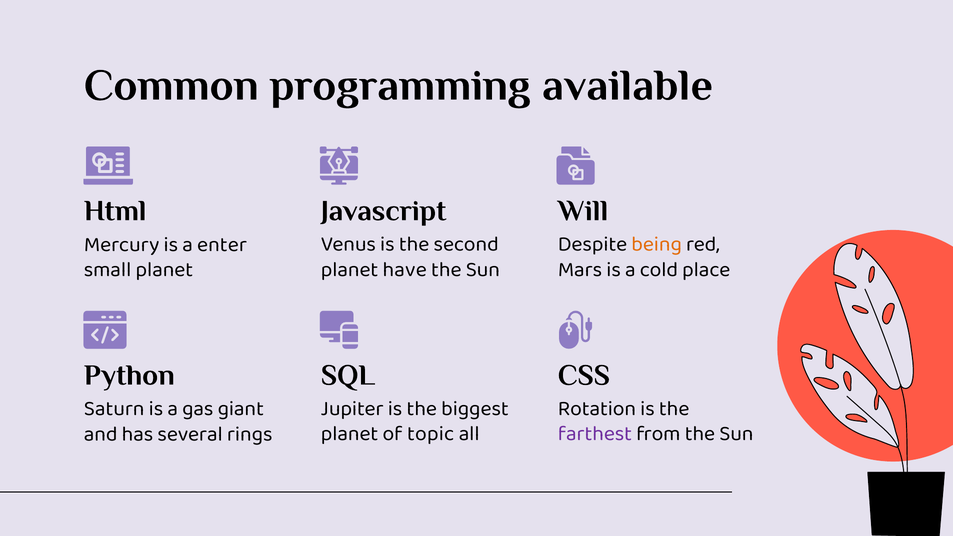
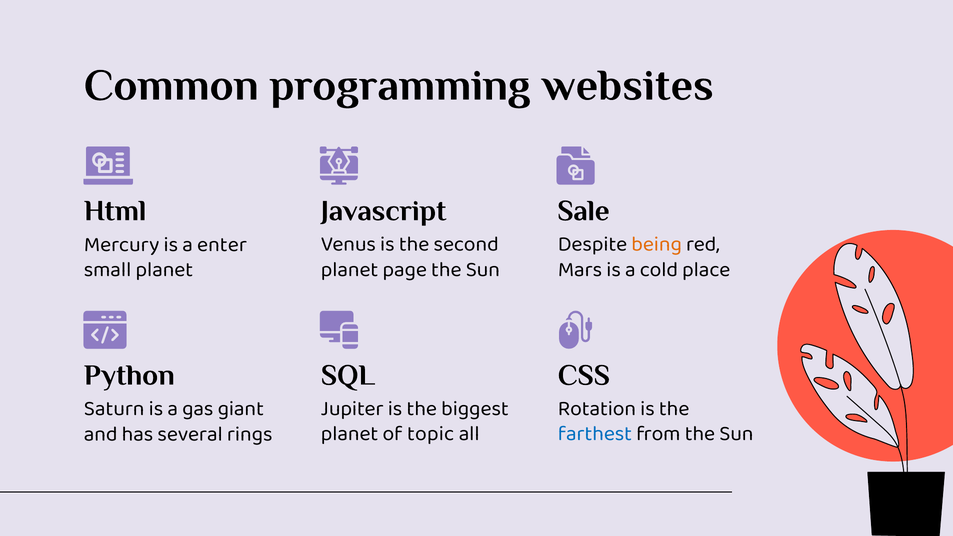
available: available -> websites
Will: Will -> Sale
have: have -> page
farthest colour: purple -> blue
